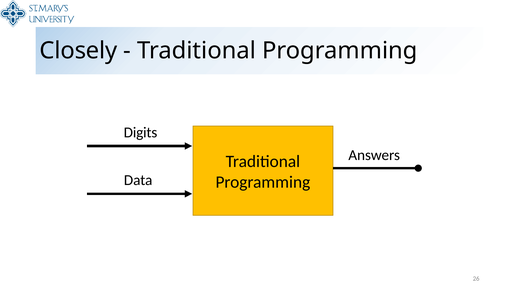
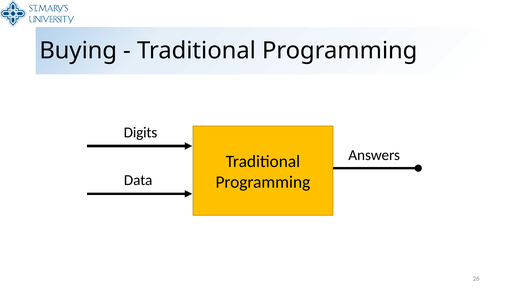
Closely: Closely -> Buying
